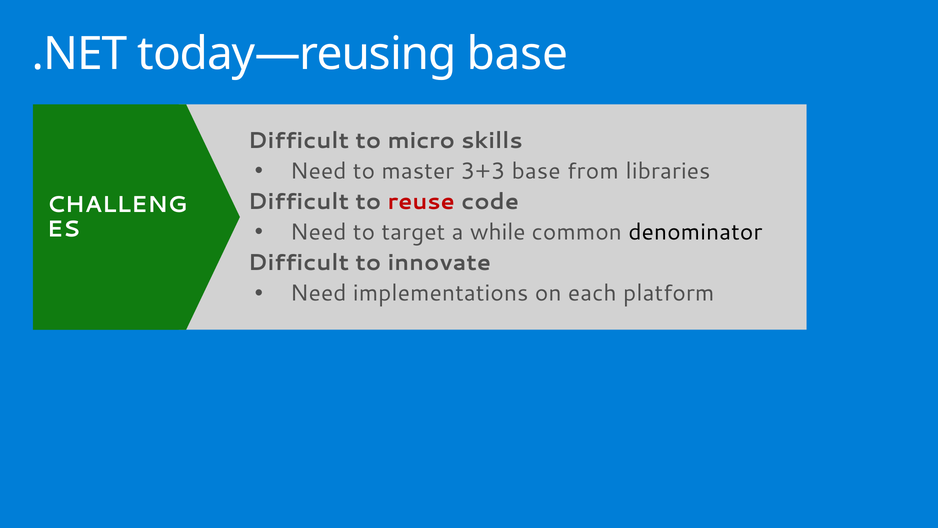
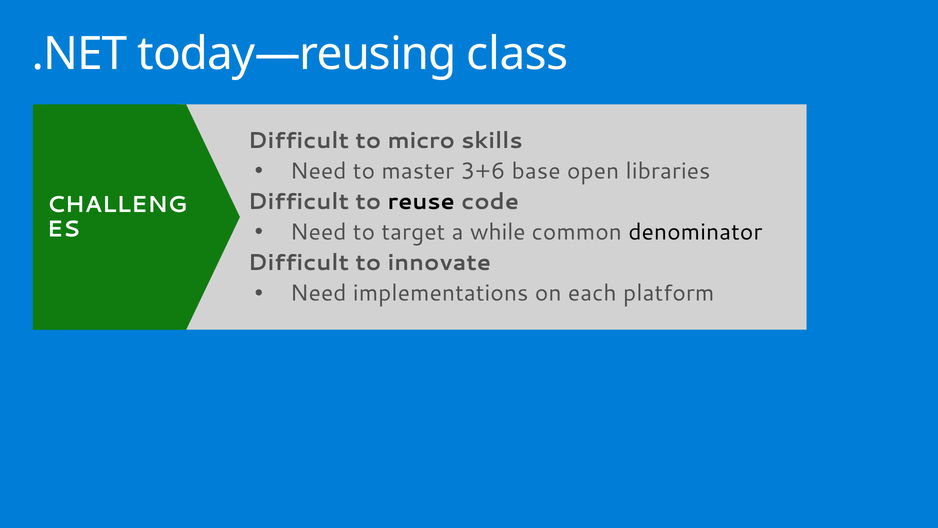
today—reusing base: base -> class
3+3: 3+3 -> 3+6
from: from -> open
reuse colour: red -> black
